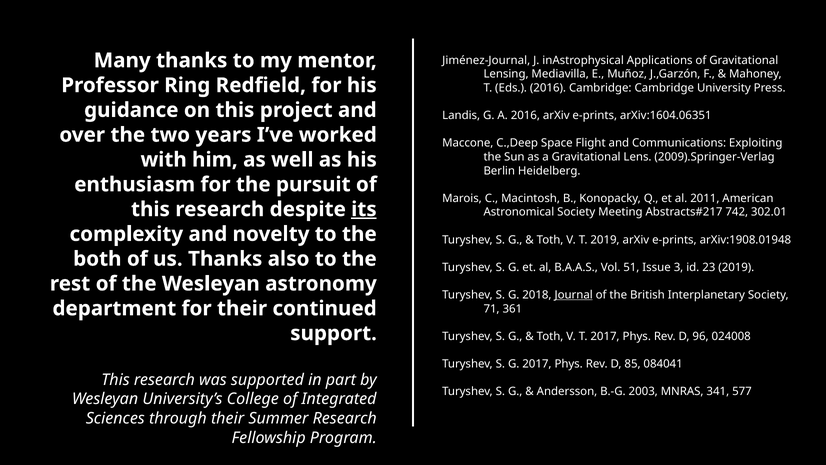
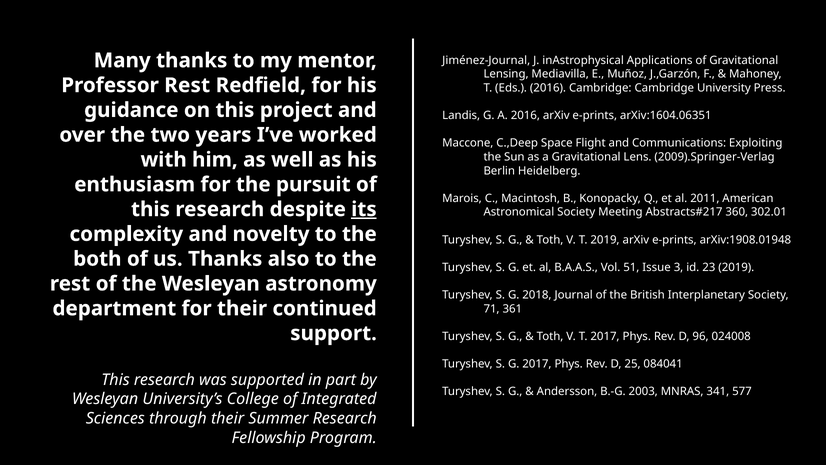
Professor Ring: Ring -> Rest
742: 742 -> 360
Journal underline: present -> none
85: 85 -> 25
